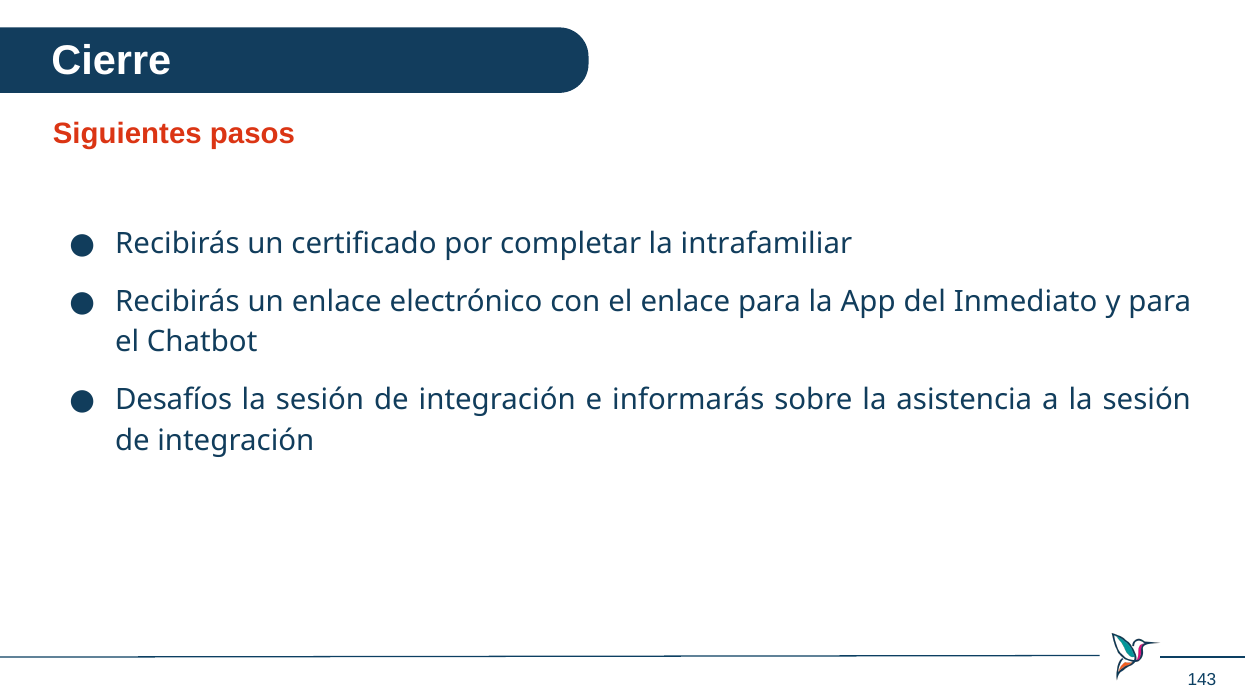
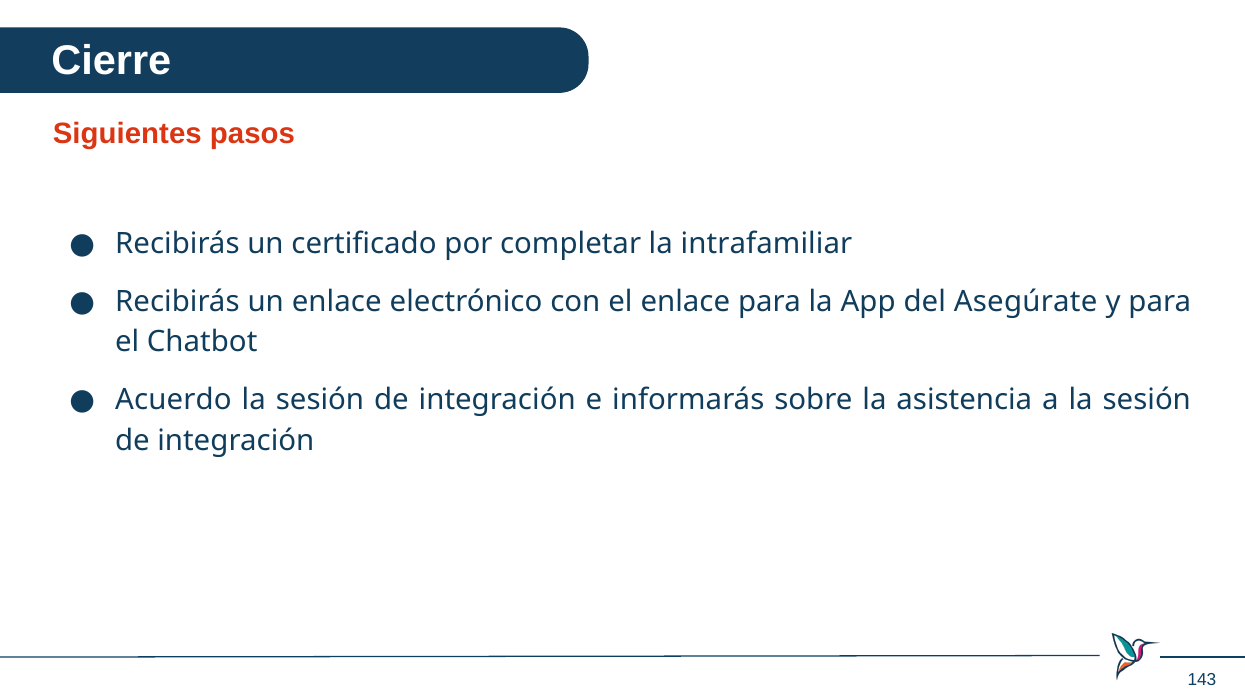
Inmediato: Inmediato -> Asegúrate
Desafíos: Desafíos -> Acuerdo
